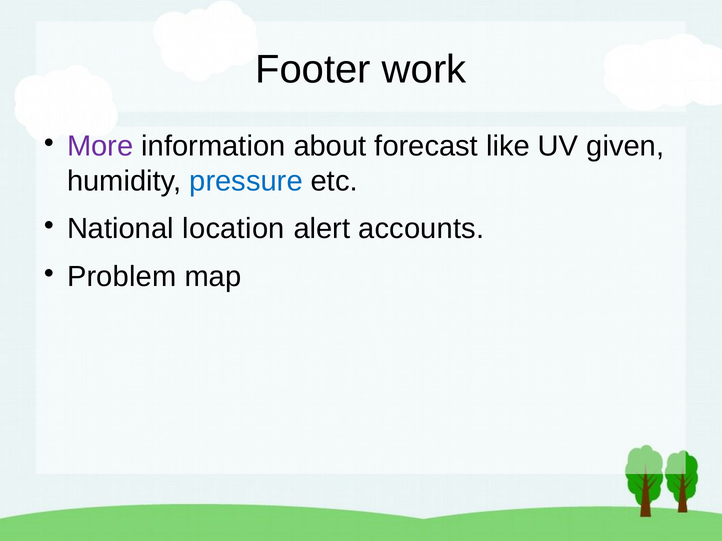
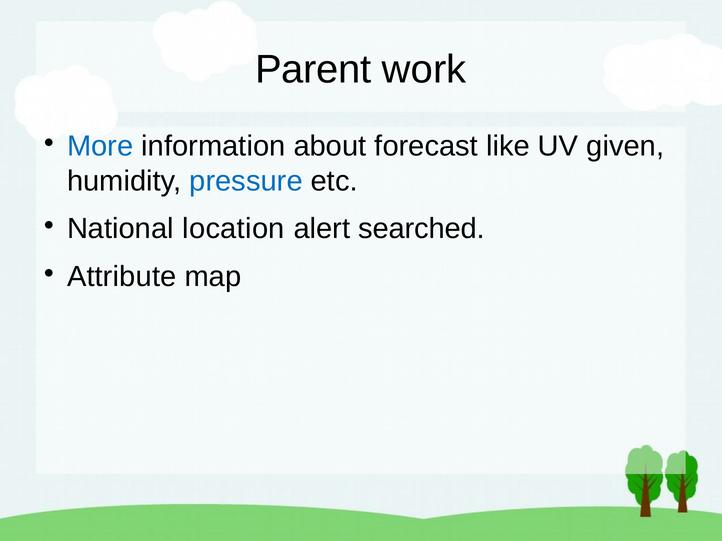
Footer: Footer -> Parent
More colour: purple -> blue
accounts: accounts -> searched
Problem: Problem -> Attribute
